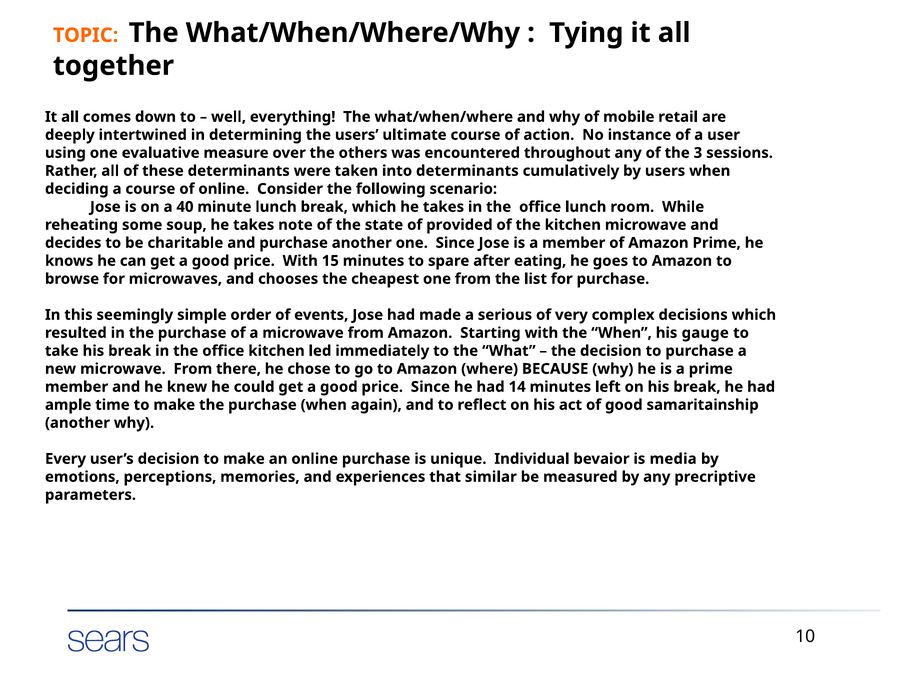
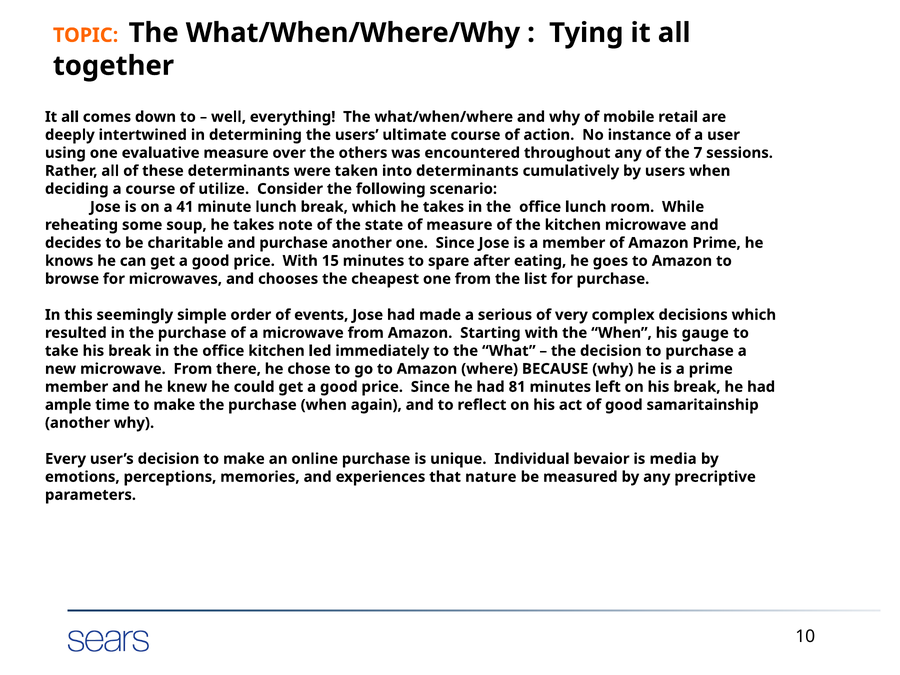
3: 3 -> 7
of online: online -> utilize
40: 40 -> 41
of provided: provided -> measure
14: 14 -> 81
similar: similar -> nature
